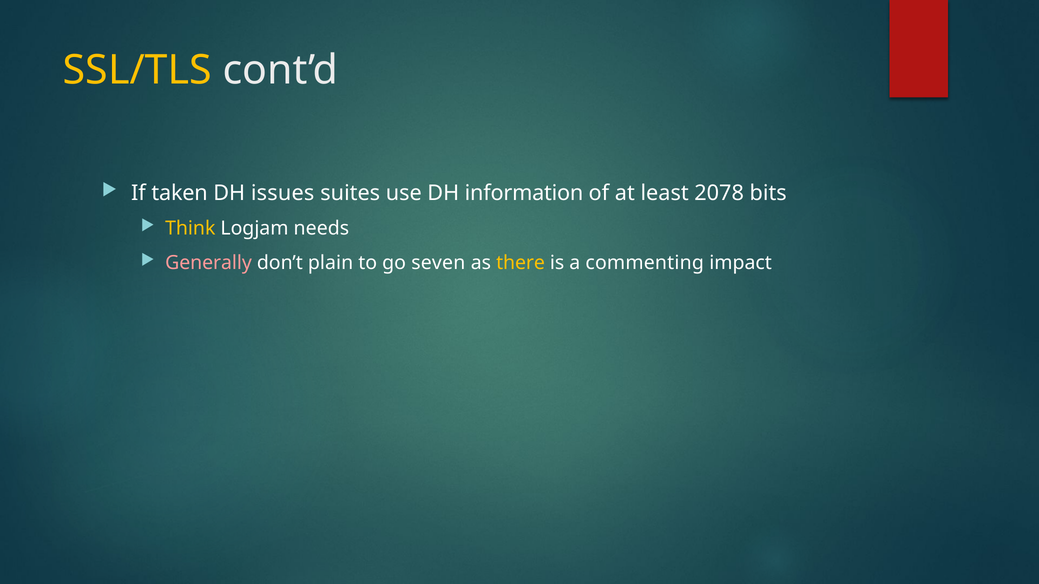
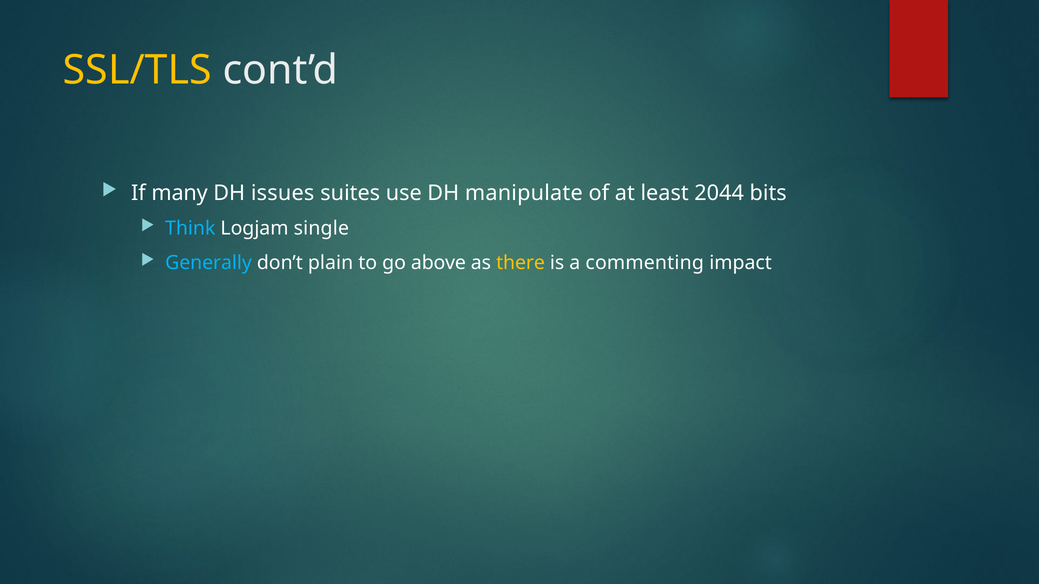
taken: taken -> many
information: information -> manipulate
2078: 2078 -> 2044
Think colour: yellow -> light blue
needs: needs -> single
Generally colour: pink -> light blue
seven: seven -> above
